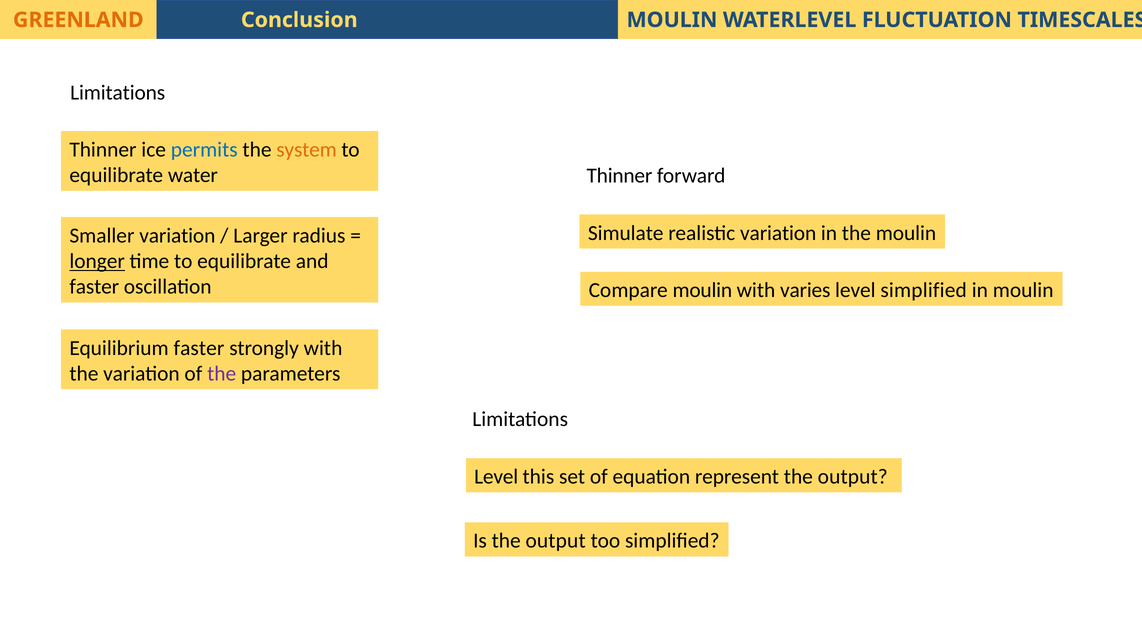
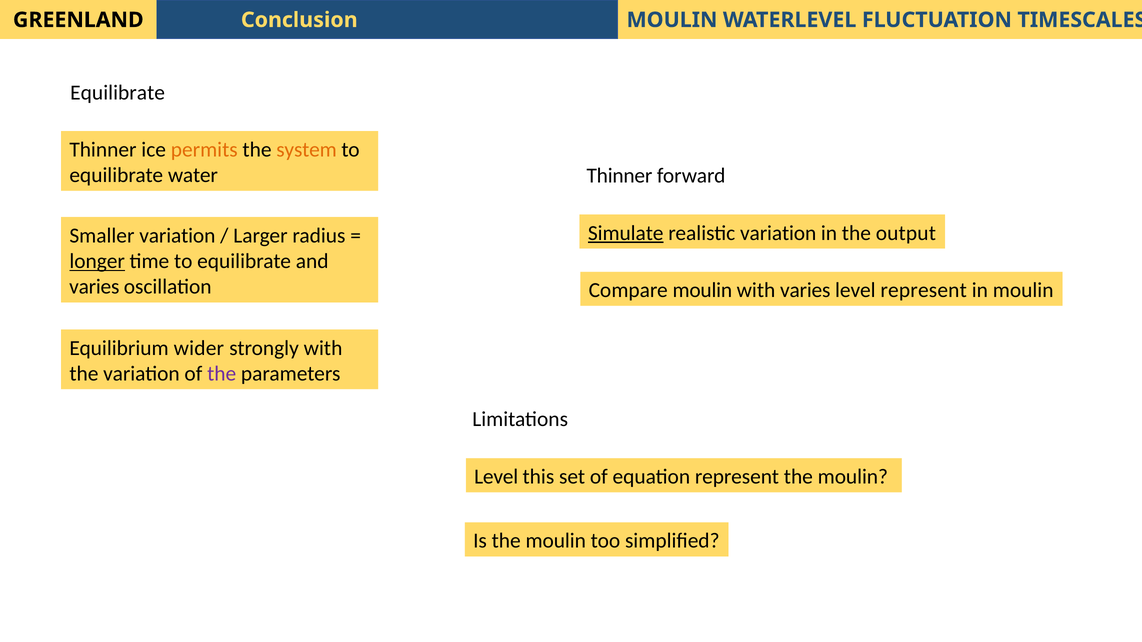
GREENLAND colour: orange -> black
Limitations at (118, 93): Limitations -> Equilibrate
permits colour: blue -> orange
Simulate underline: none -> present
the moulin: moulin -> output
faster at (94, 287): faster -> varies
level simplified: simplified -> represent
Equilibrium faster: faster -> wider
represent the output: output -> moulin
Is the output: output -> moulin
